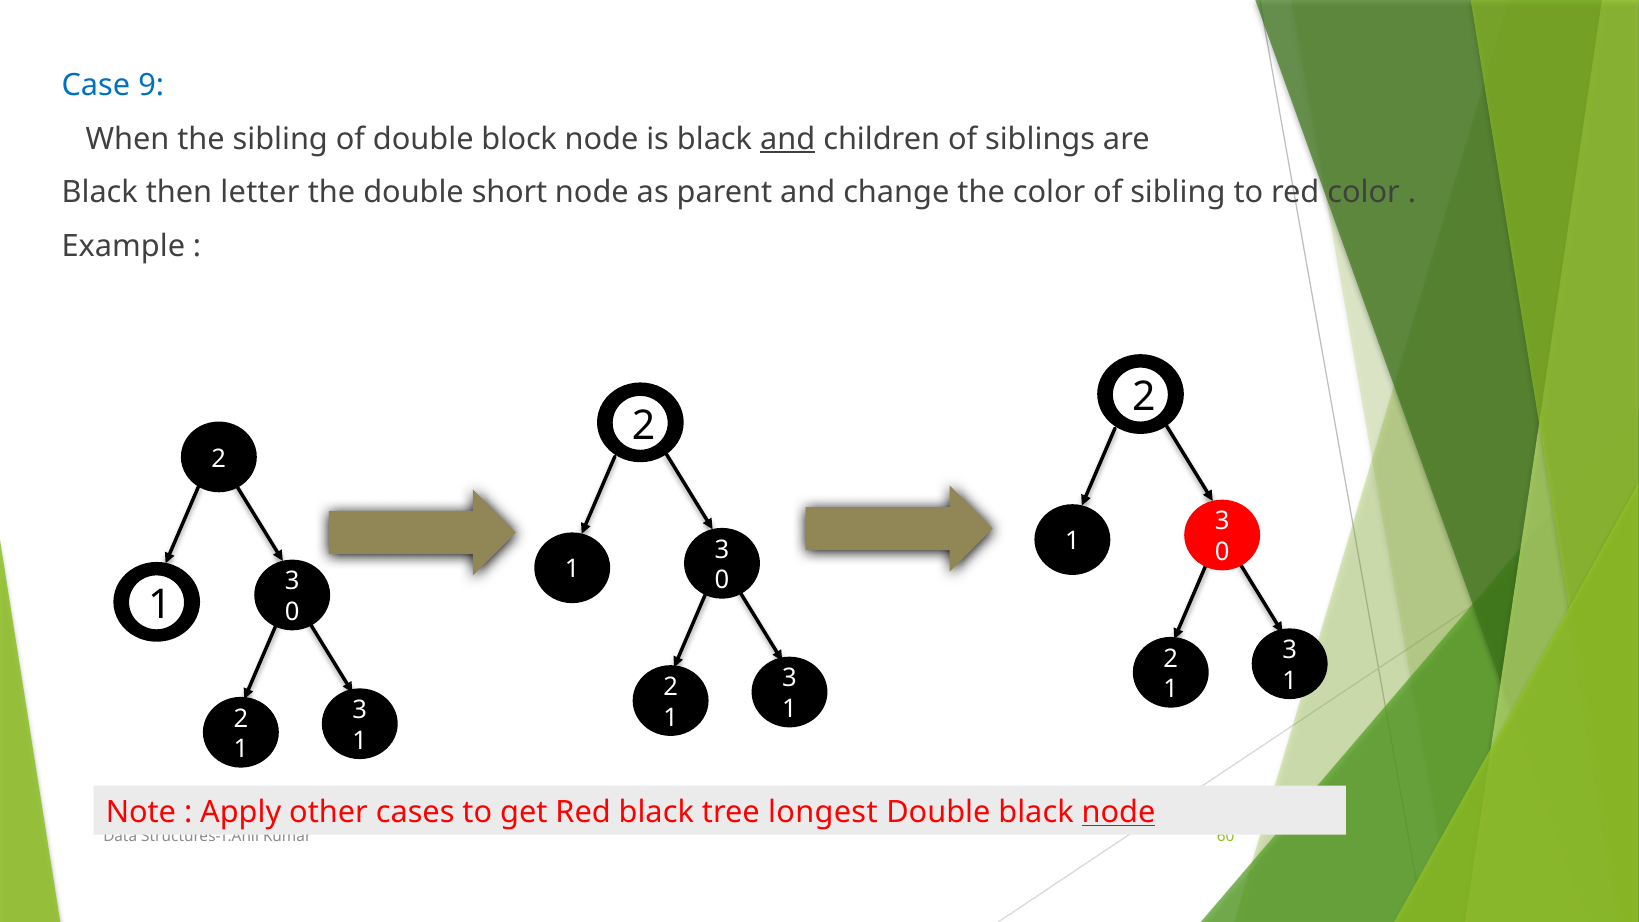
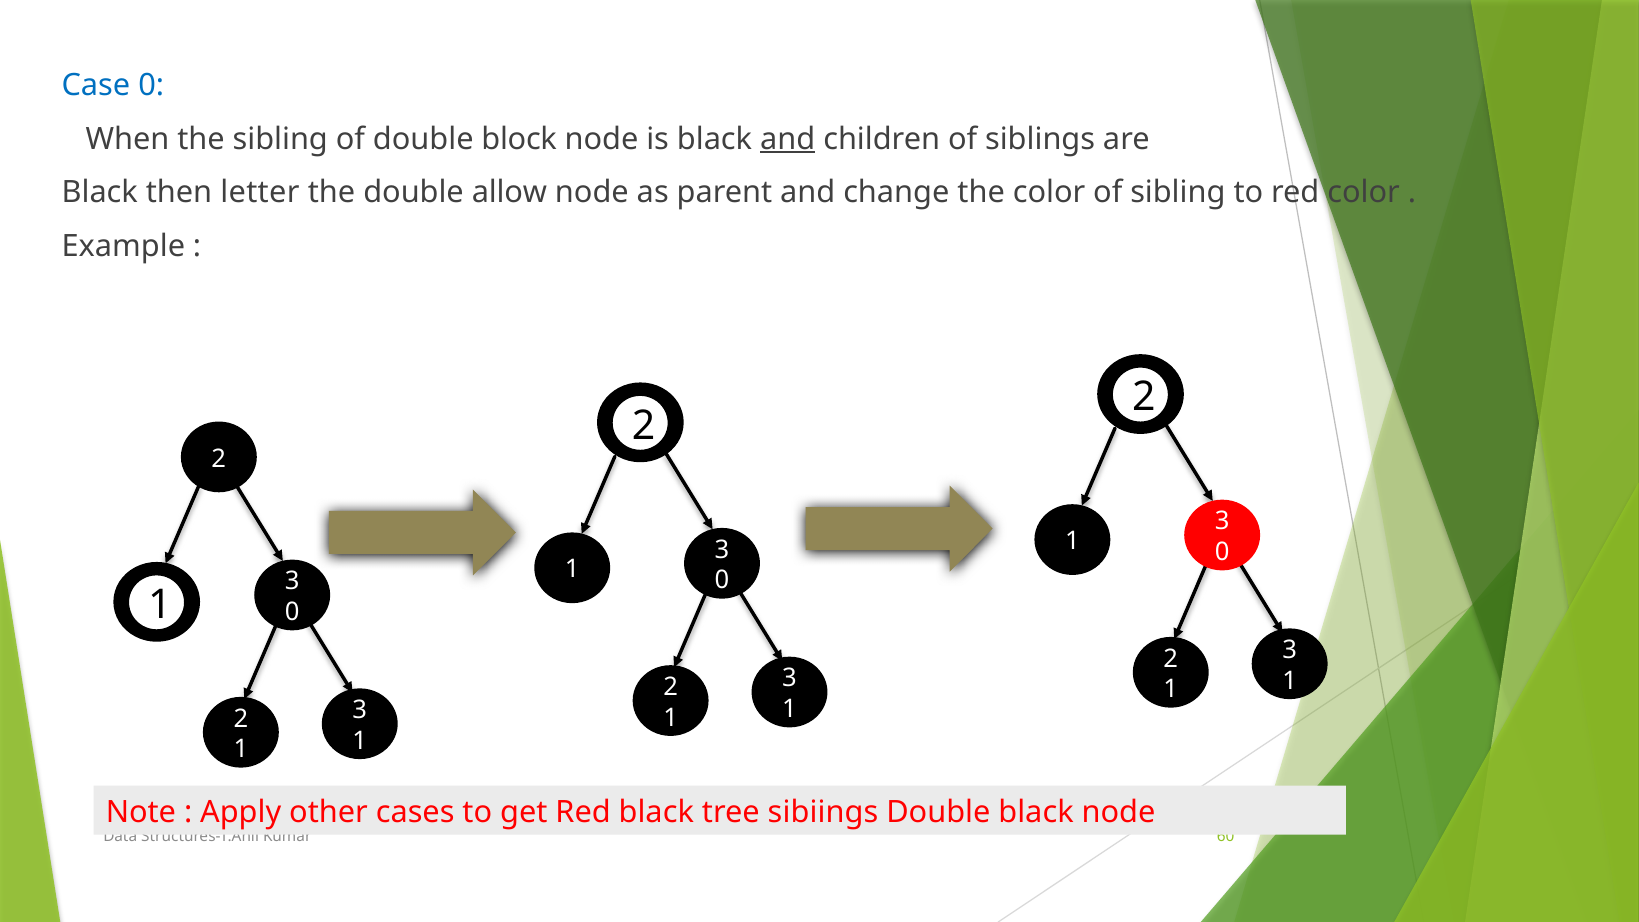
Case 9: 9 -> 0
short: short -> allow
longest: longest -> sibiings
node at (1119, 812) underline: present -> none
